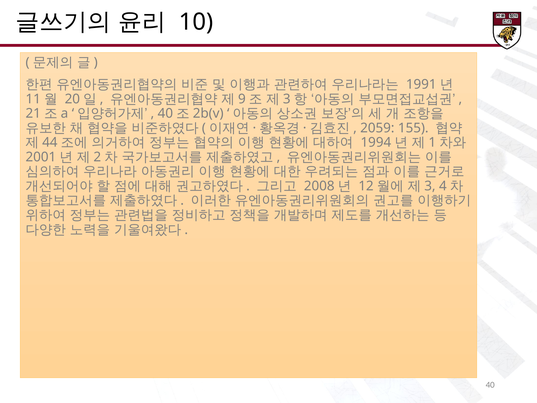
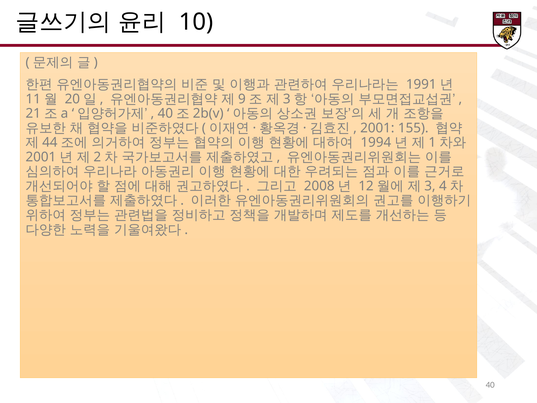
2059: 2059 -> 2001
